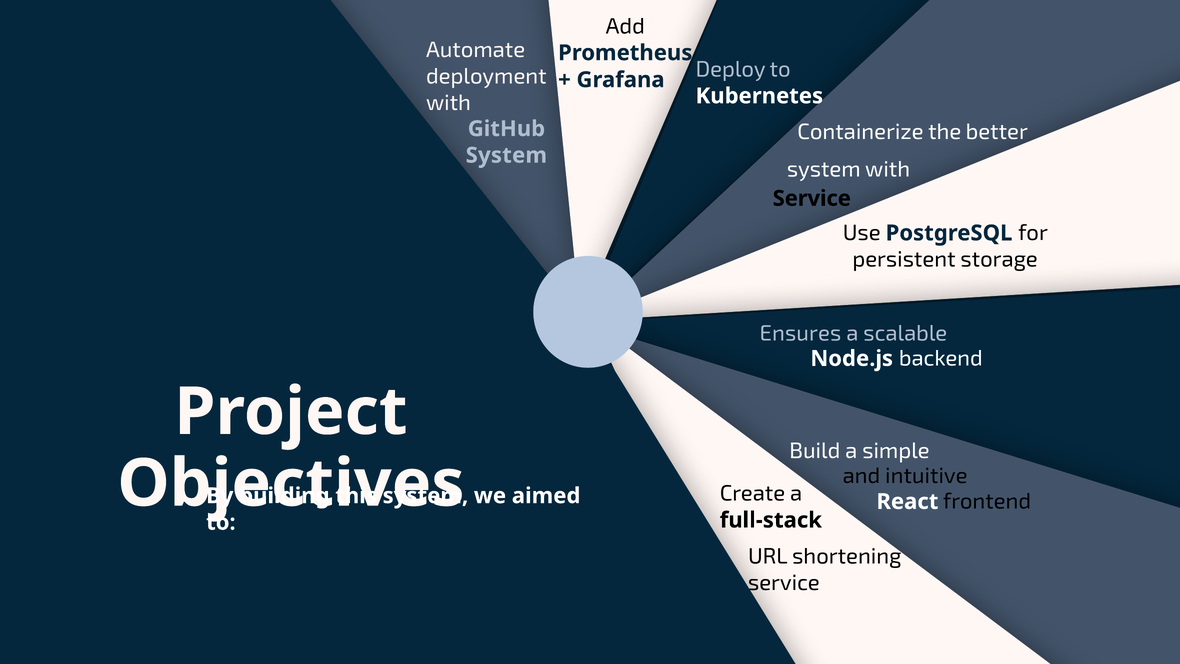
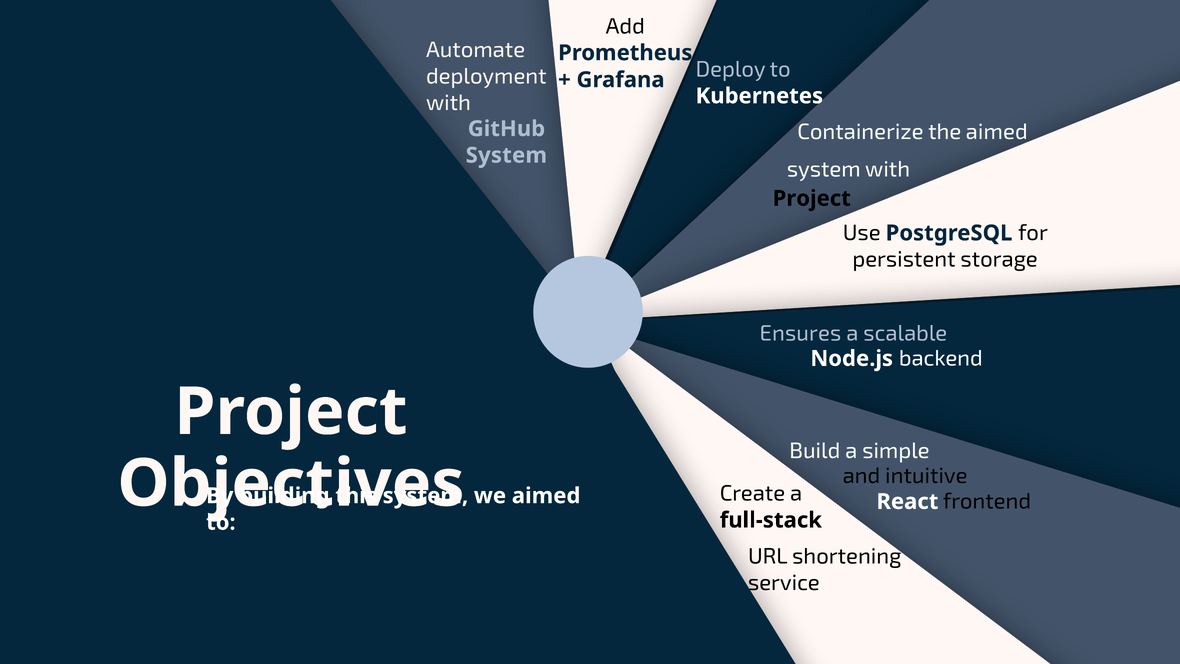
the better: better -> aimed
Service at (812, 198): Service -> Project
